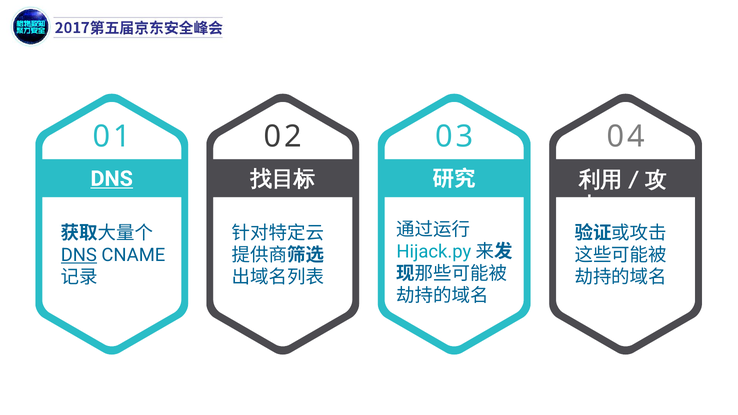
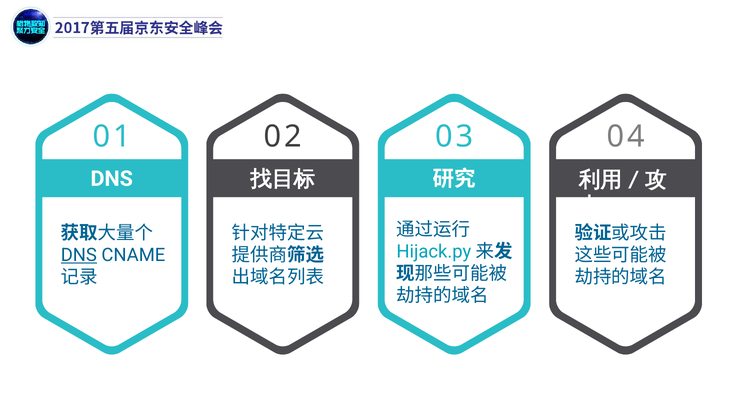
DNS at (112, 179) underline: present -> none
